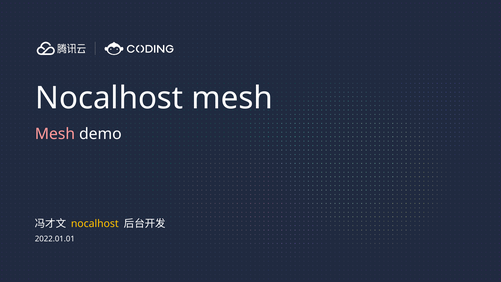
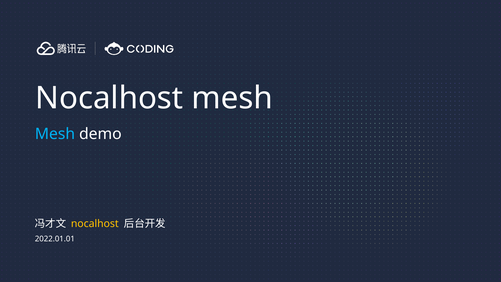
Mesh at (55, 134) colour: pink -> light blue
